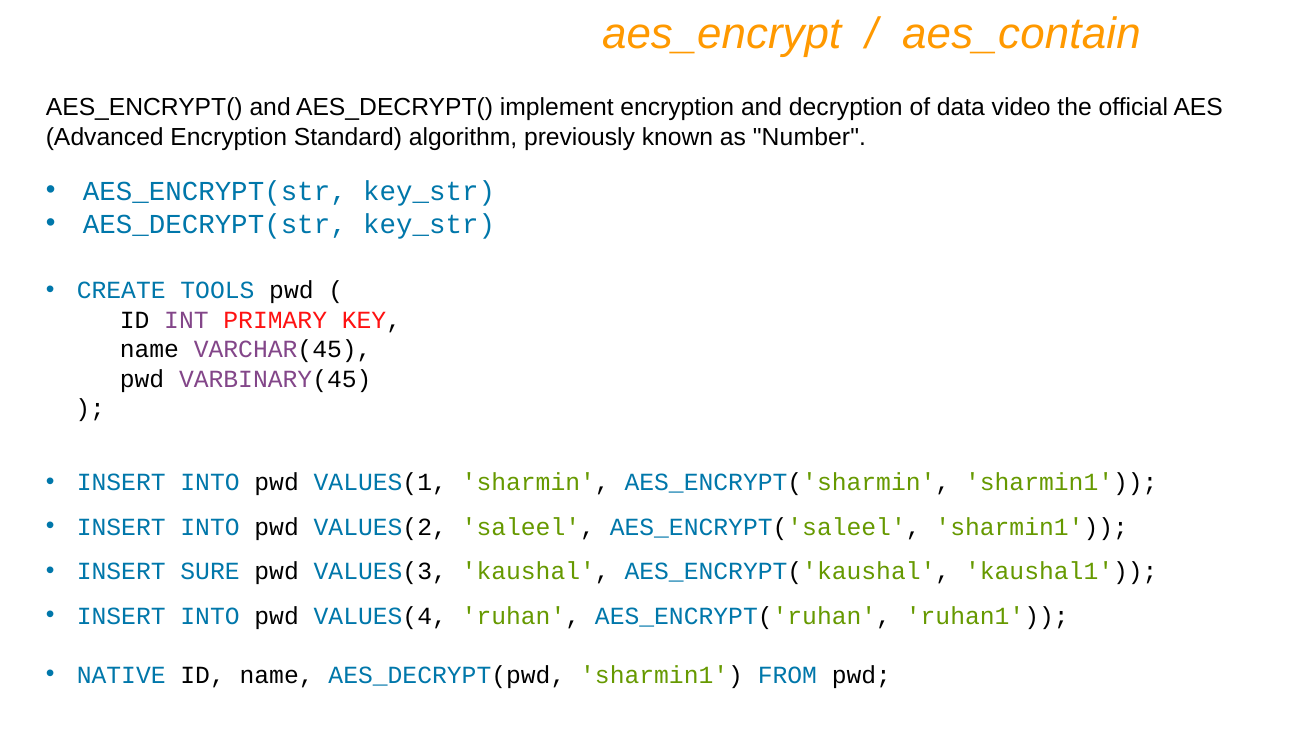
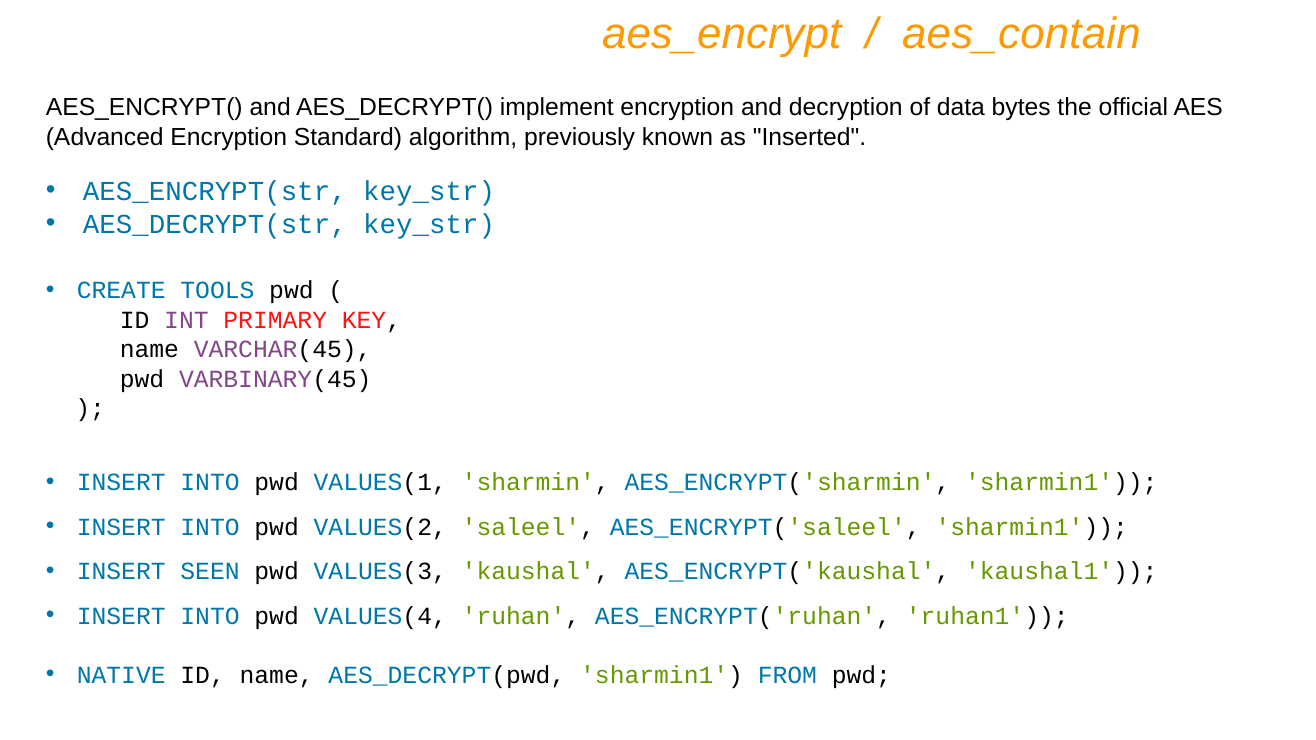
video: video -> bytes
Number: Number -> Inserted
SURE: SURE -> SEEN
